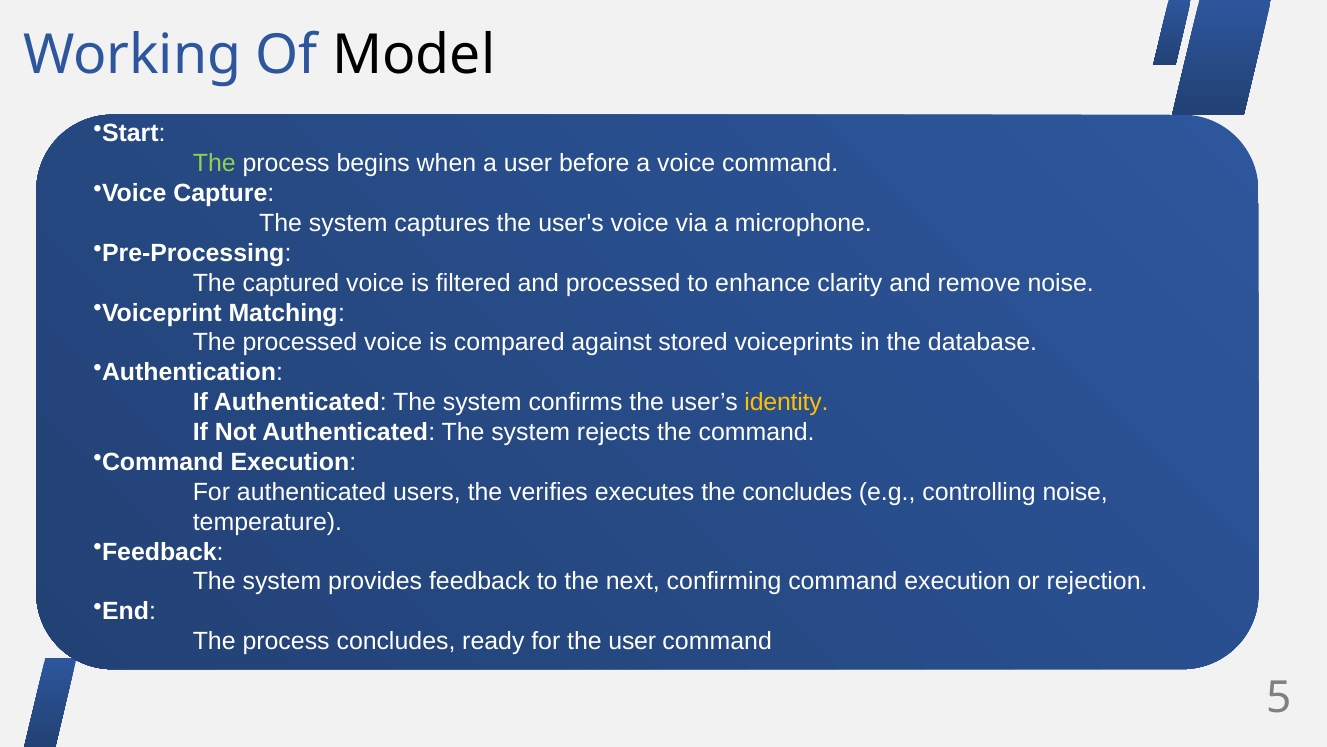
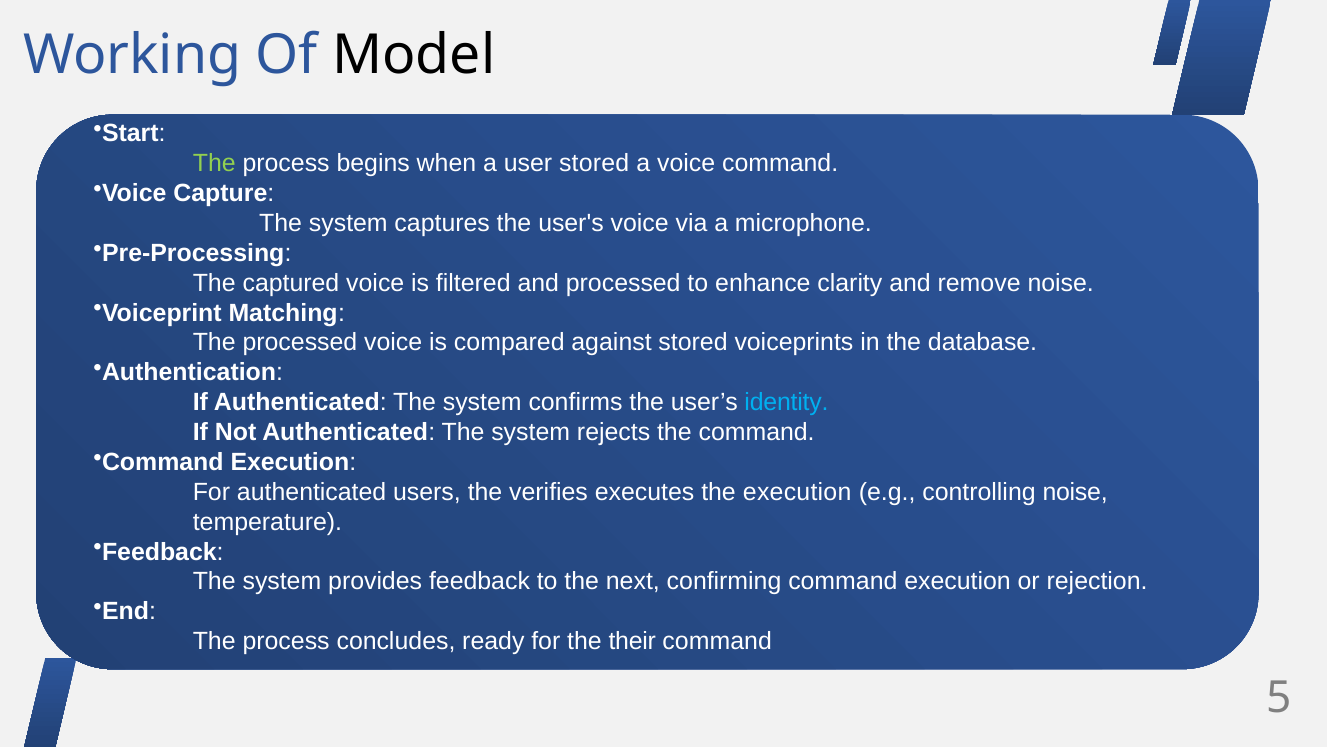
user before: before -> stored
identity colour: yellow -> light blue
the concludes: concludes -> execution
the user: user -> their
